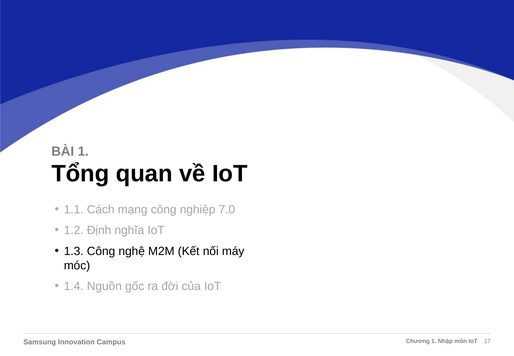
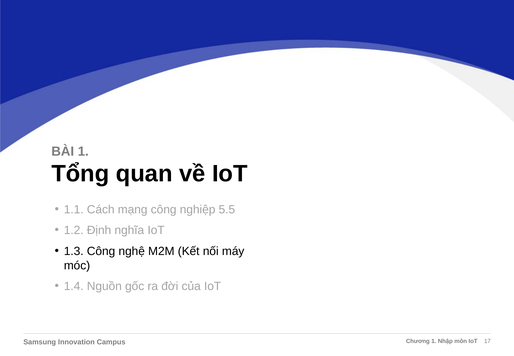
7.0: 7.0 -> 5.5
